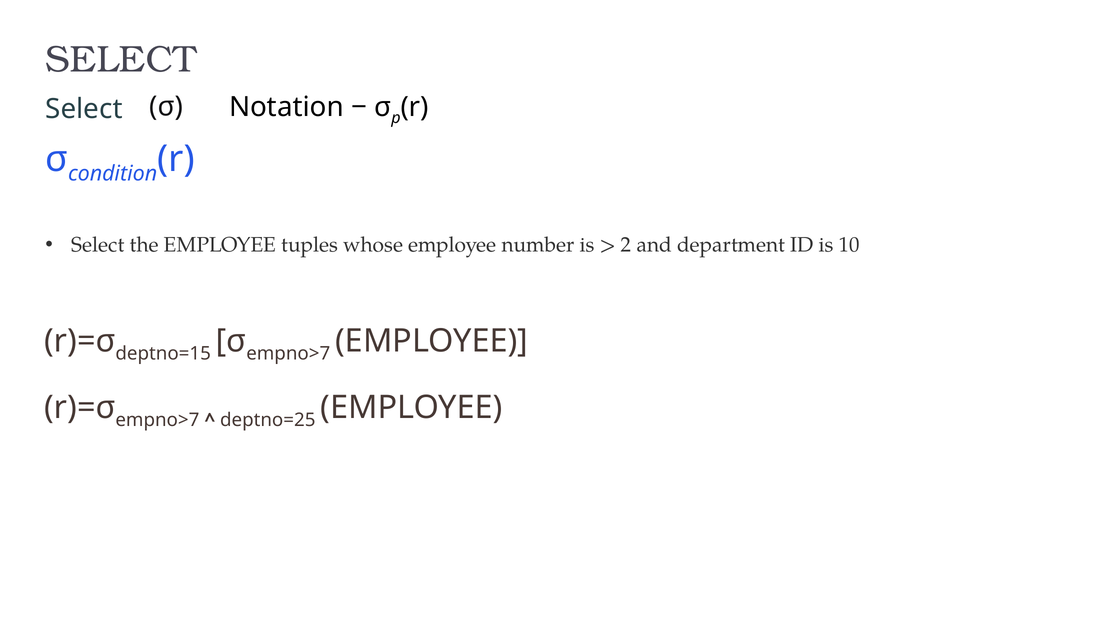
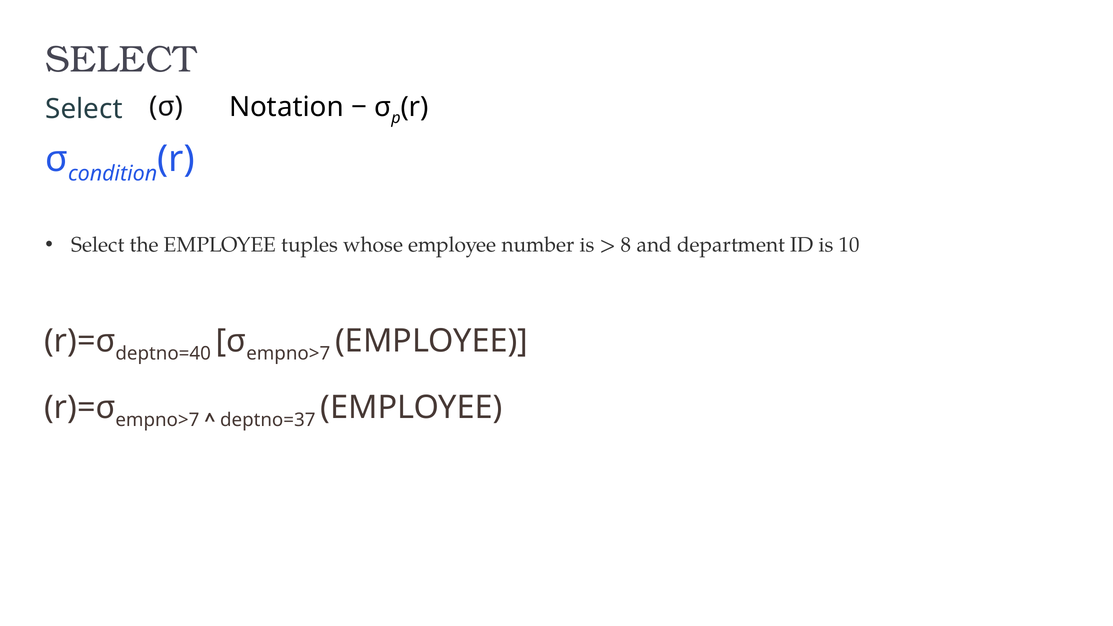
2: 2 -> 8
deptno=15: deptno=15 -> deptno=40
deptno=25: deptno=25 -> deptno=37
